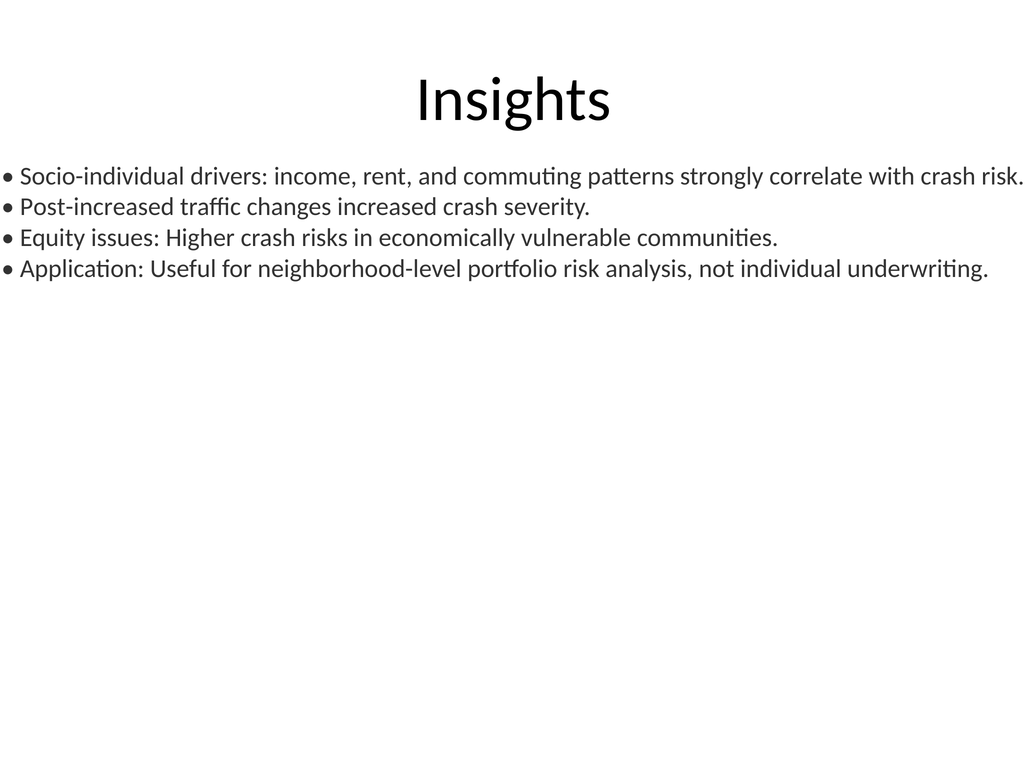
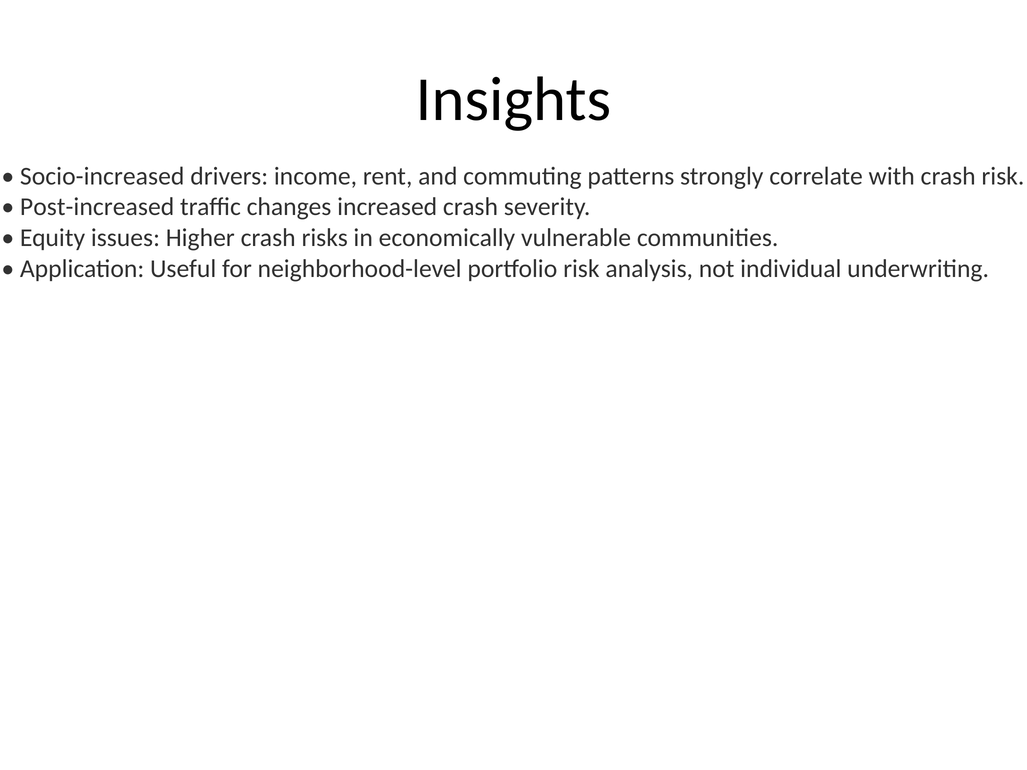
Socio-individual: Socio-individual -> Socio-increased
